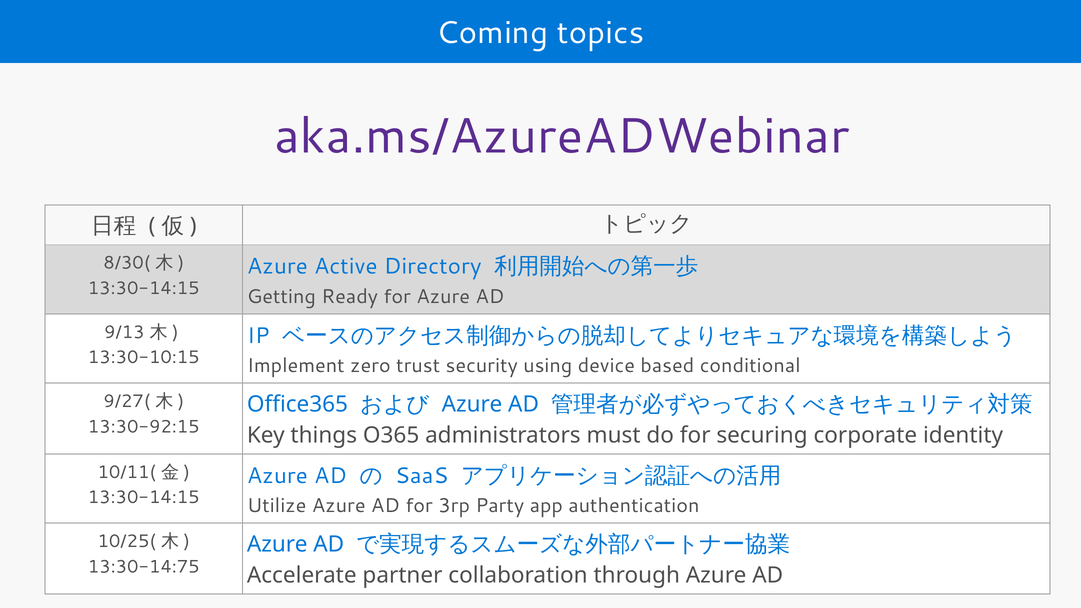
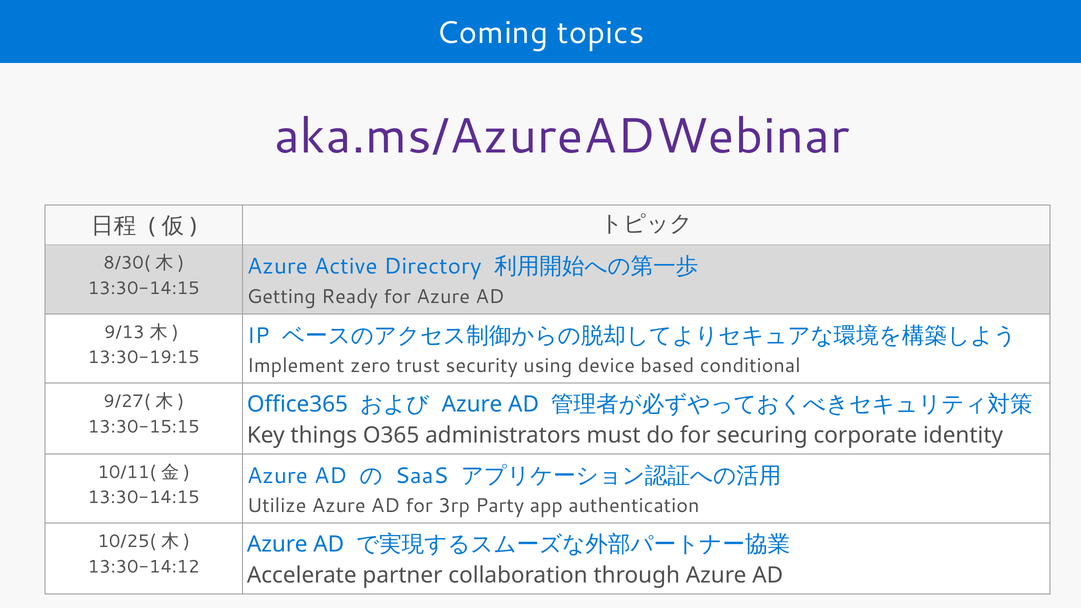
13:30-10:15: 13:30-10:15 -> 13:30-19:15
13:30-92:15: 13:30-92:15 -> 13:30-15:15
13:30-14:75: 13:30-14:75 -> 13:30-14:12
